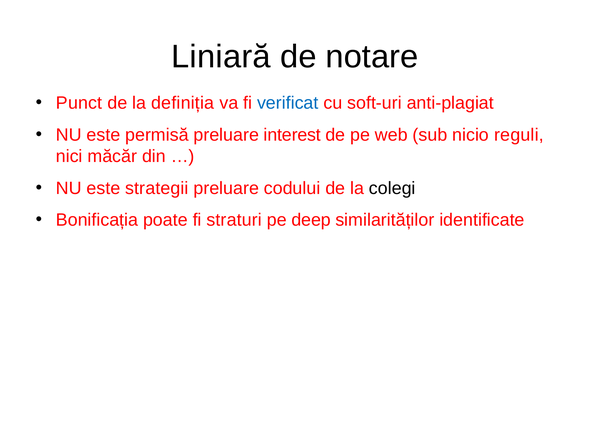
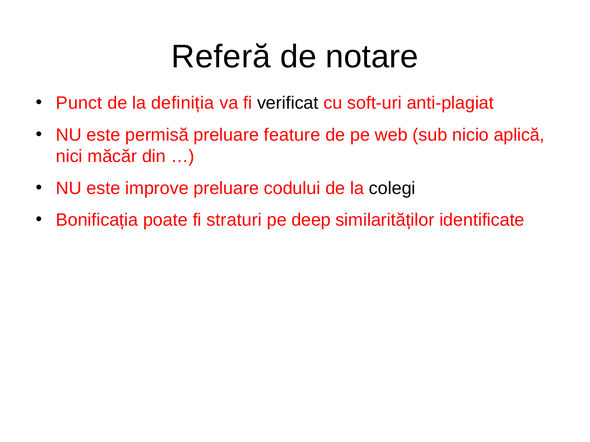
Liniară: Liniară -> Referă
verificat colour: blue -> black
interest: interest -> feature
reguli: reguli -> aplică
strategii: strategii -> improve
